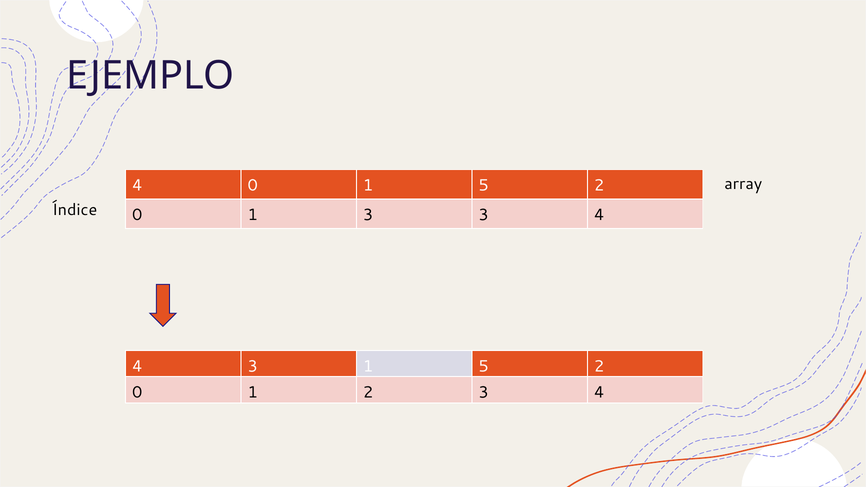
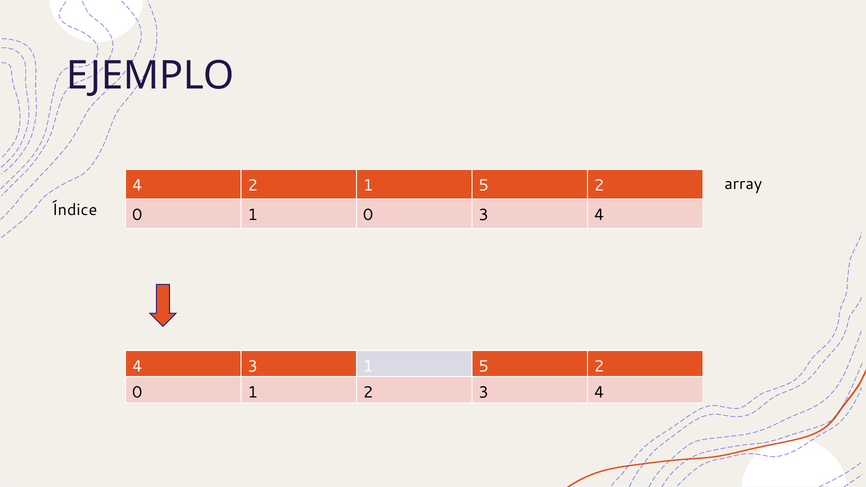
4 0: 0 -> 2
1 3: 3 -> 0
